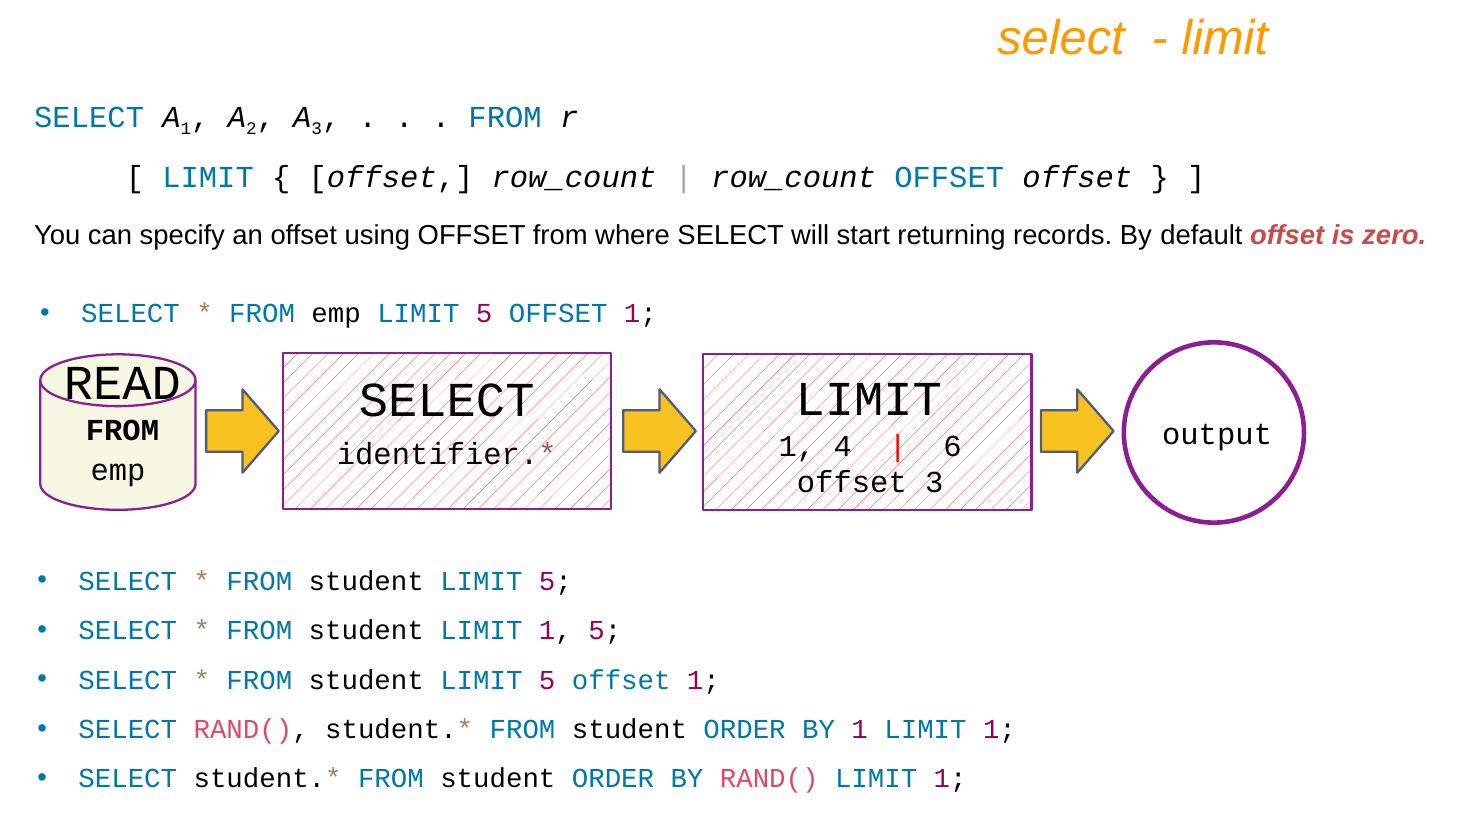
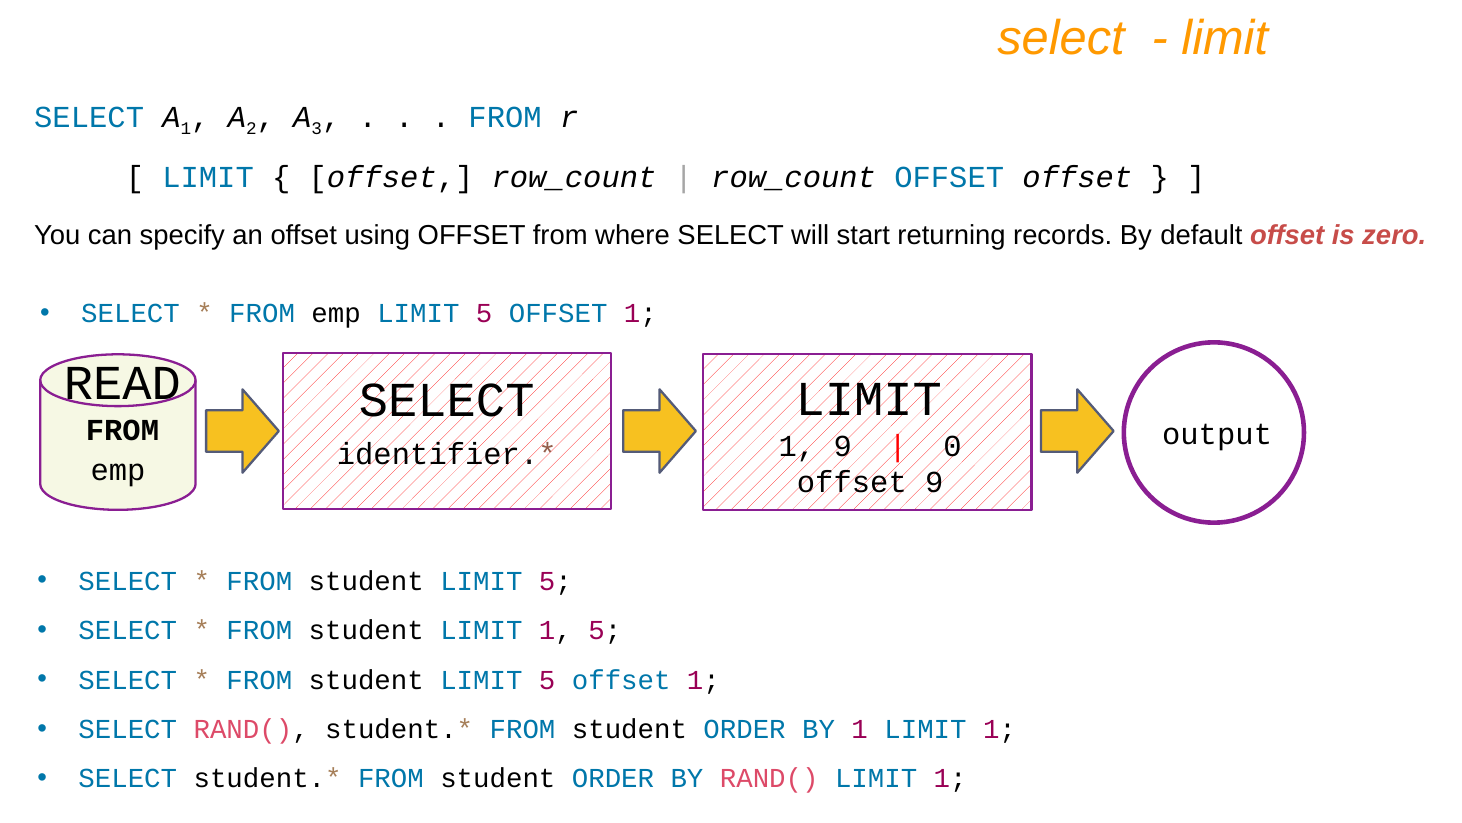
1 4: 4 -> 9
6: 6 -> 0
offset 3: 3 -> 9
